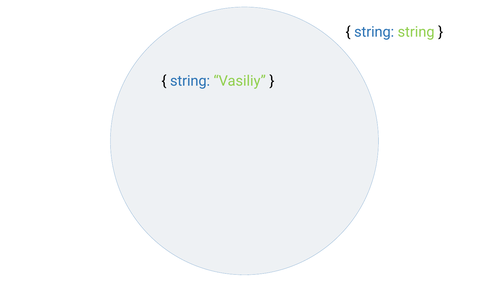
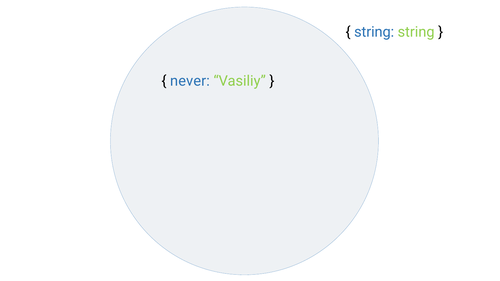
string at (190, 81): string -> never
